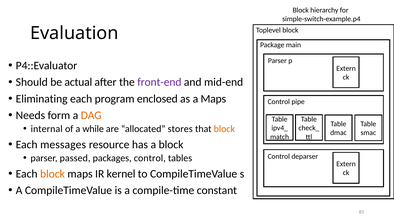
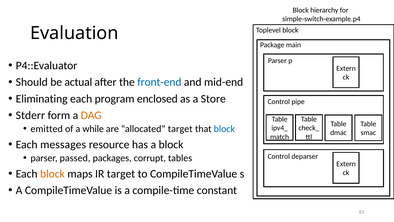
front-end colour: purple -> blue
a Maps: Maps -> Store
Needs: Needs -> Stderr
internal: internal -> emitted
allocated stores: stores -> target
block at (224, 129) colour: orange -> blue
packages control: control -> corrupt
IR kernel: kernel -> target
